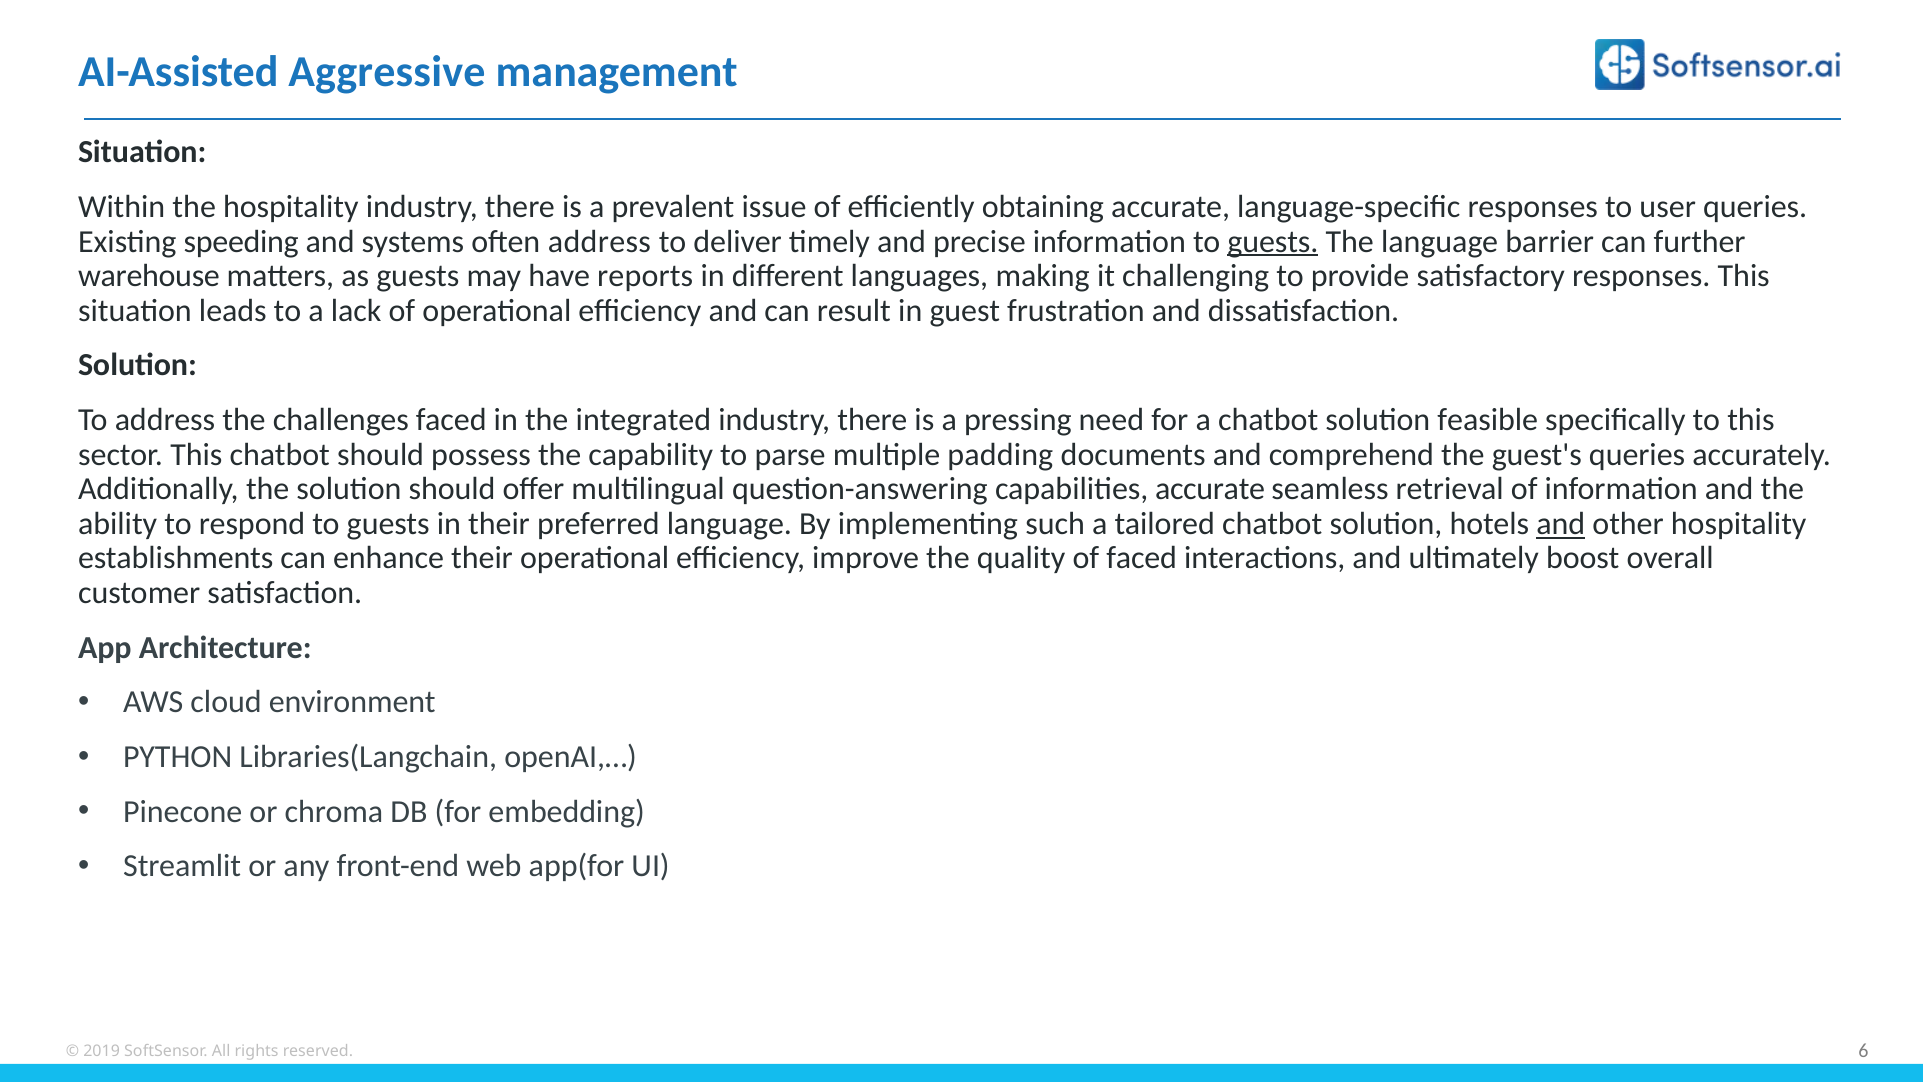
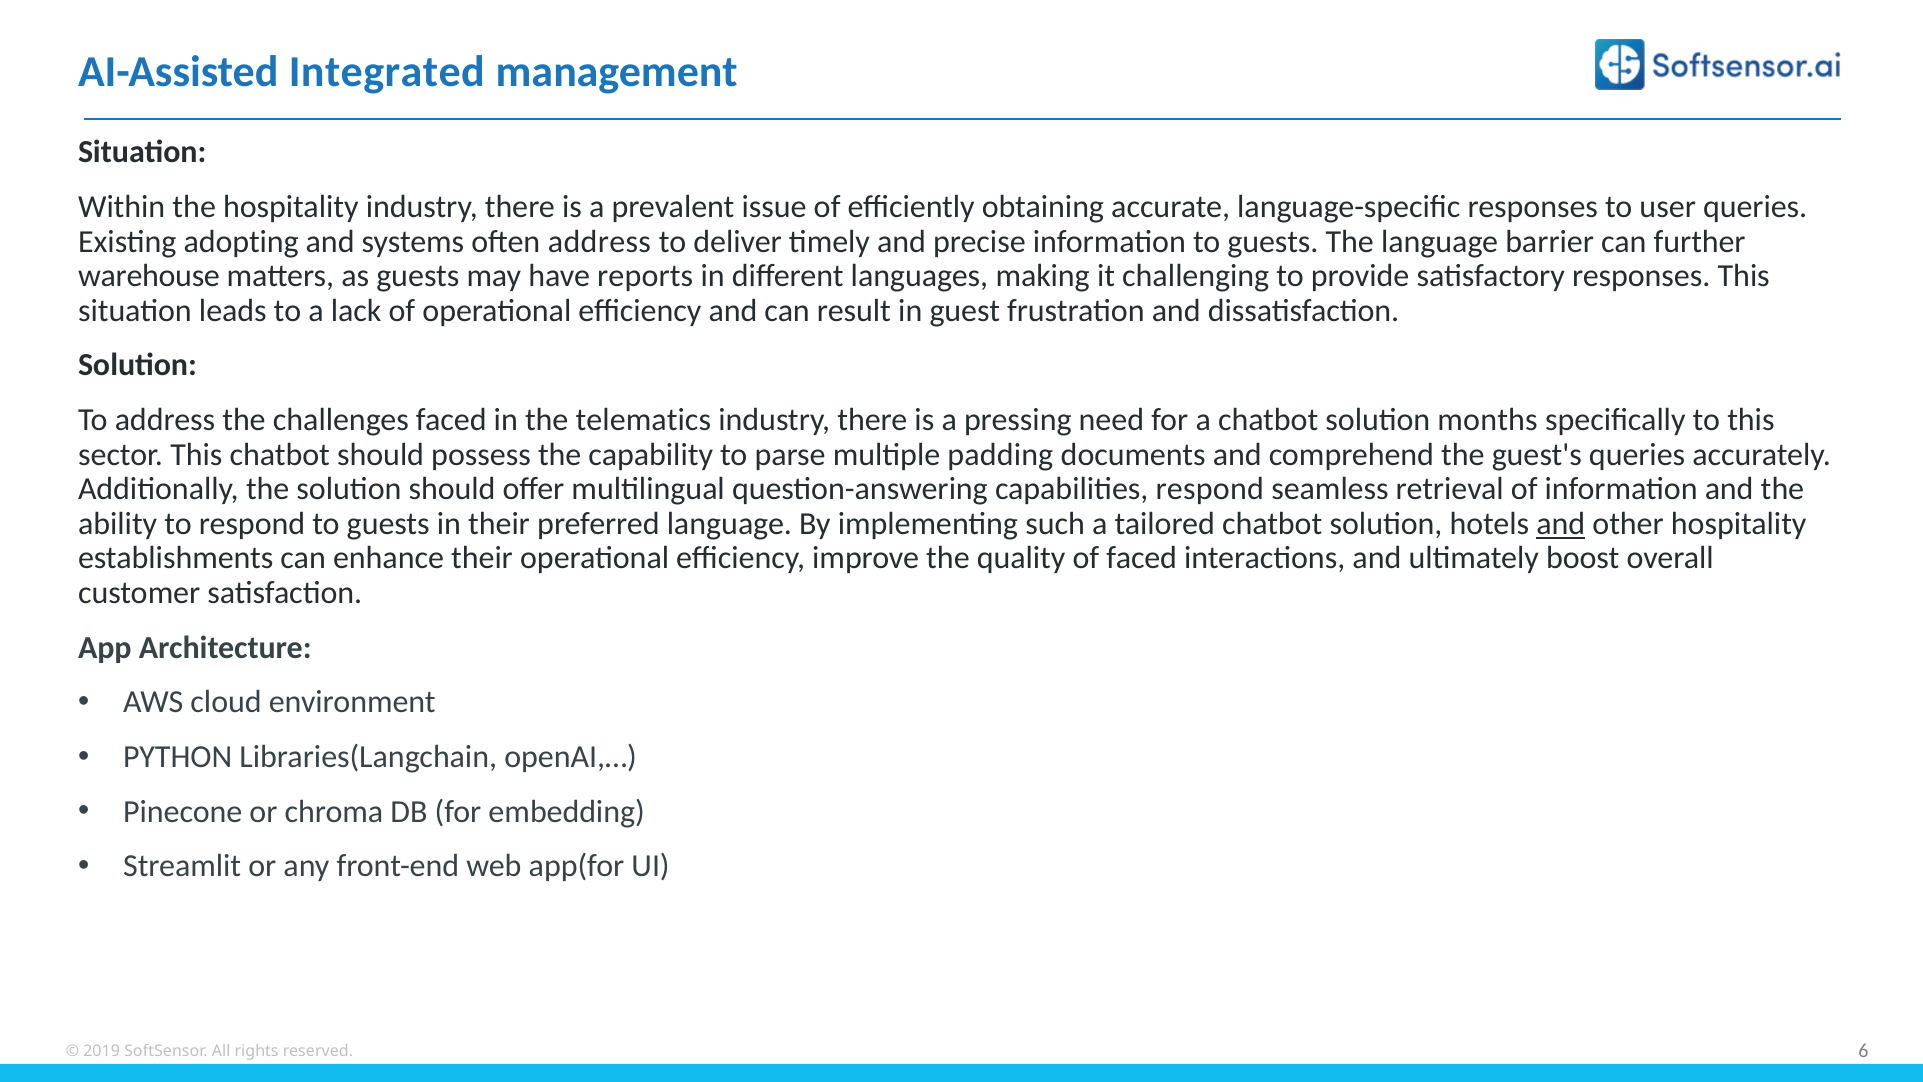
Aggressive: Aggressive -> Integrated
speeding: speeding -> adopting
guests at (1273, 241) underline: present -> none
integrated: integrated -> telematics
feasible: feasible -> months
capabilities accurate: accurate -> respond
